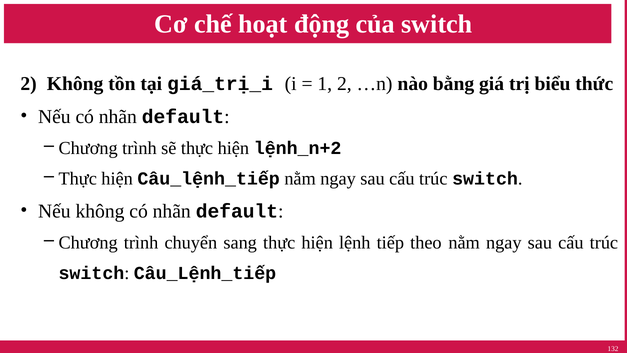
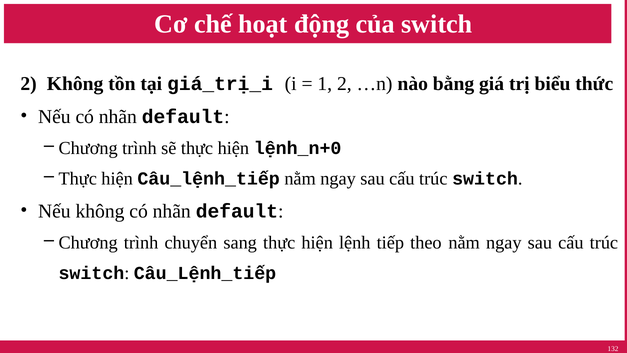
lệnh_n+2: lệnh_n+2 -> lệnh_n+0
